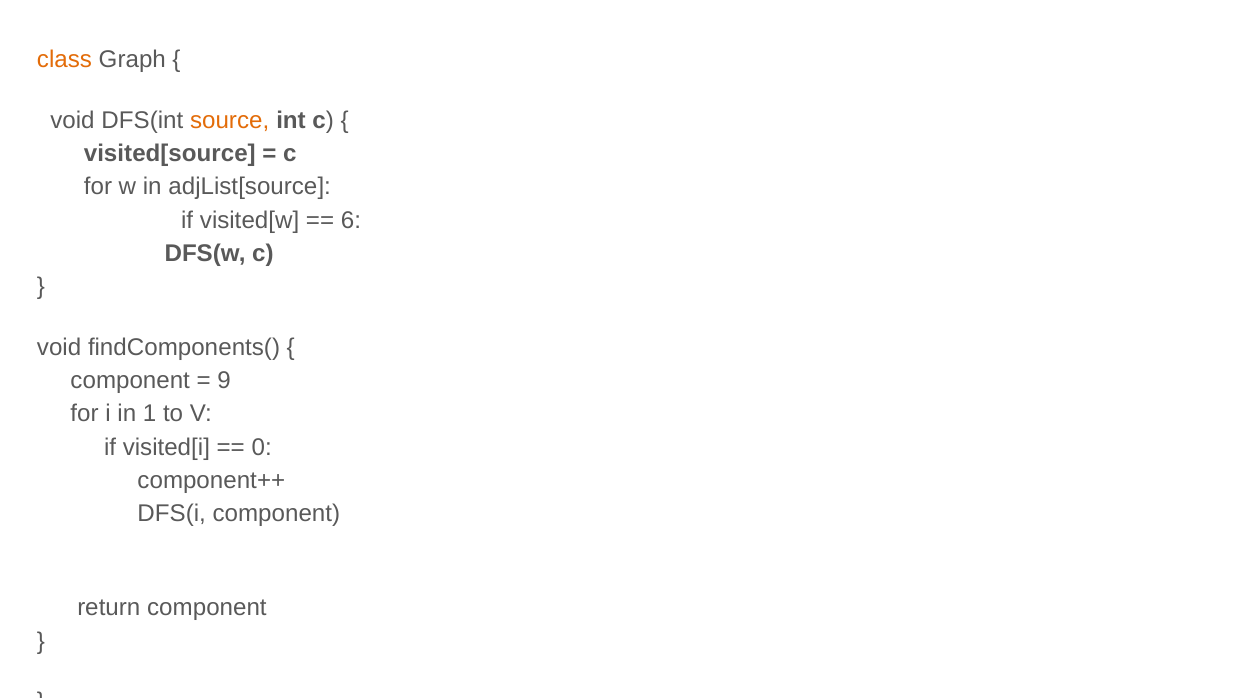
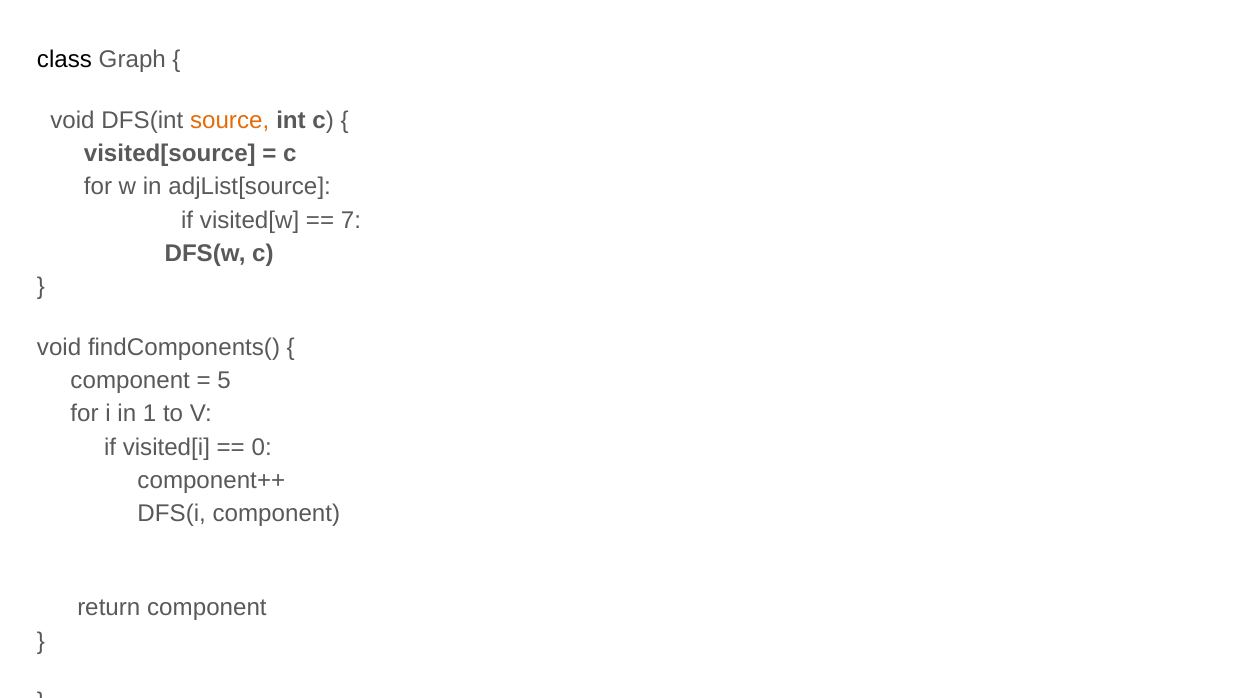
class colour: orange -> black
6: 6 -> 7
9: 9 -> 5
